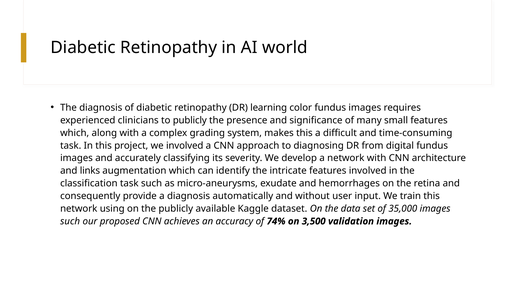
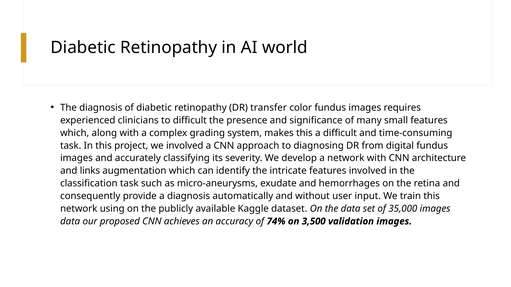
learning: learning -> transfer
to publicly: publicly -> difficult
such at (70, 222): such -> data
